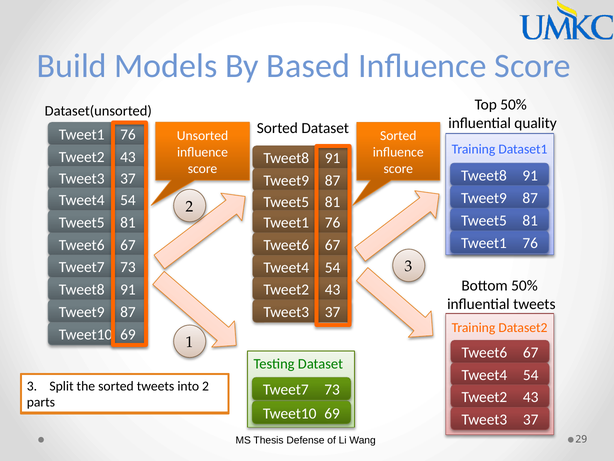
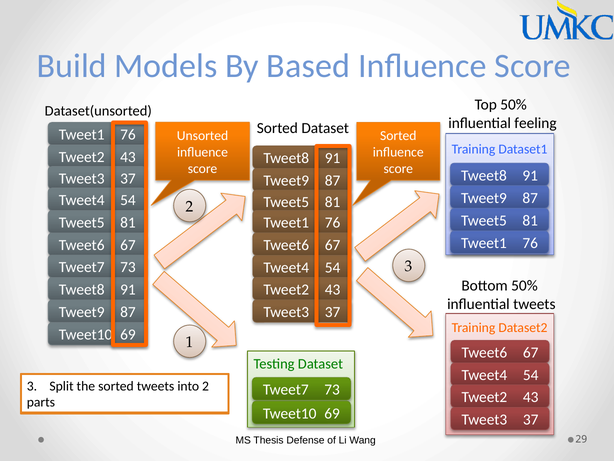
quality: quality -> feeling
